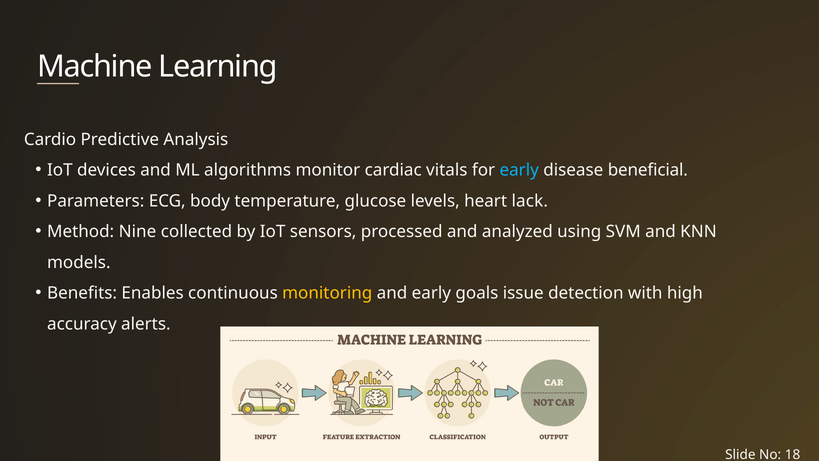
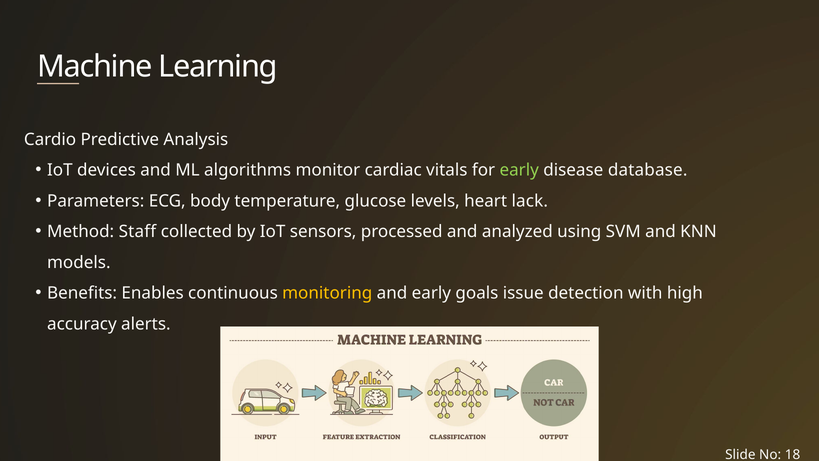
early at (519, 170) colour: light blue -> light green
beneficial: beneficial -> database
Nine: Nine -> Staff
